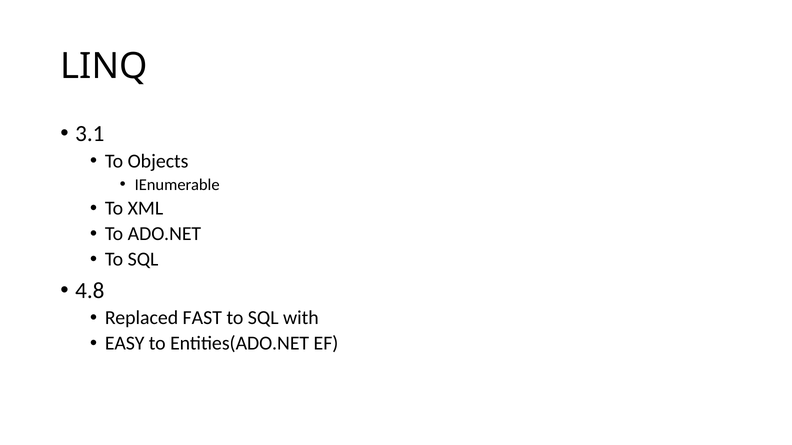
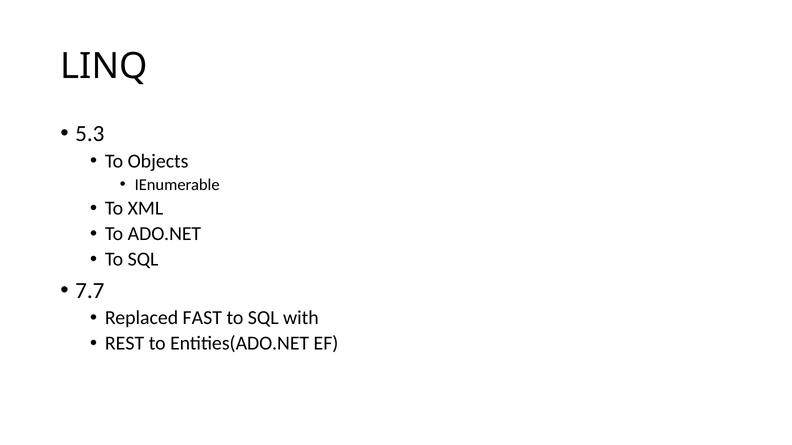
3.1: 3.1 -> 5.3
4.8: 4.8 -> 7.7
EASY: EASY -> REST
